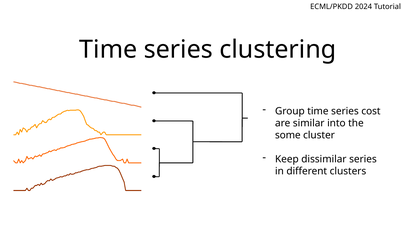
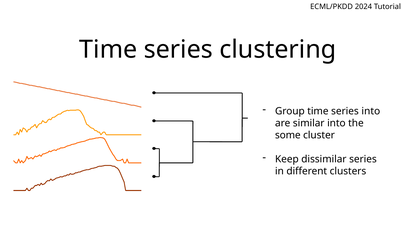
series cost: cost -> into
